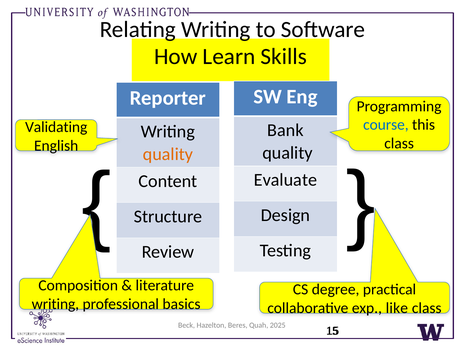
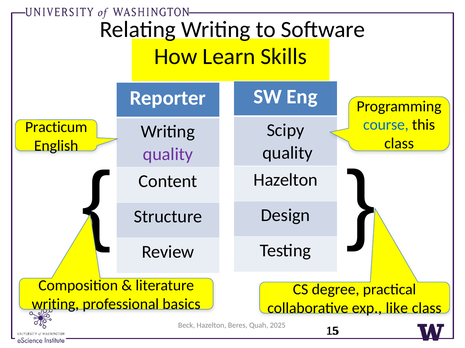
Validating: Validating -> Practicum
Bank: Bank -> Scipy
quality at (168, 154) colour: orange -> purple
Evaluate at (286, 180): Evaluate -> Hazelton
